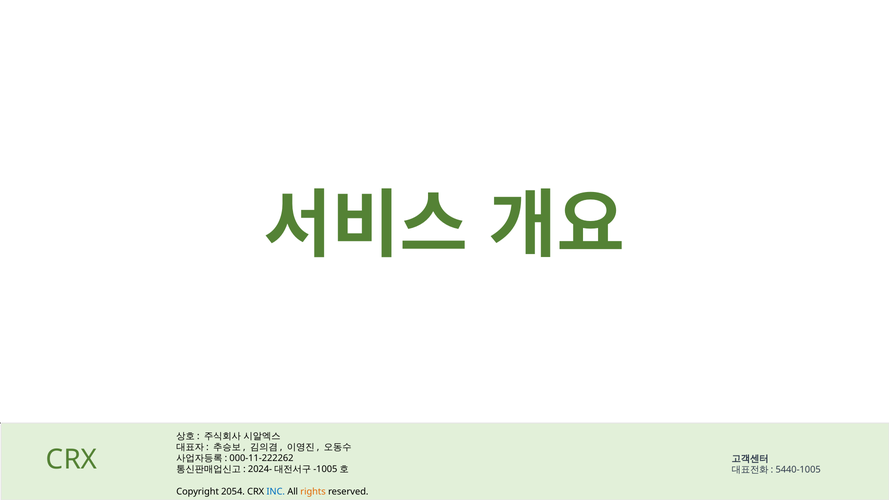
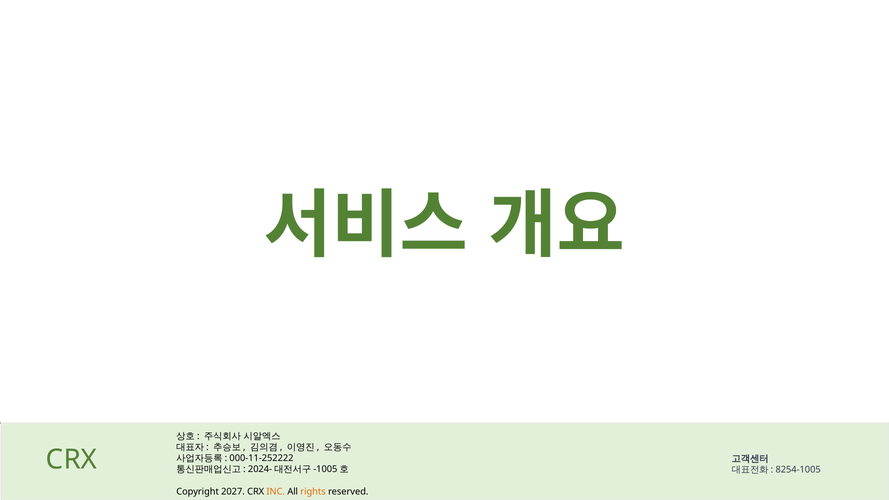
000-11-222262: 000-11-222262 -> 000-11-252222
5440-1005: 5440-1005 -> 8254-1005
2054: 2054 -> 2027
INC colour: blue -> orange
